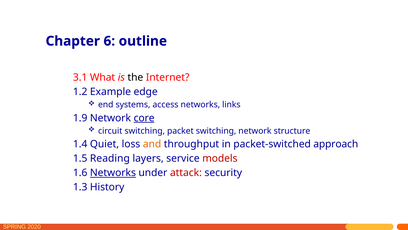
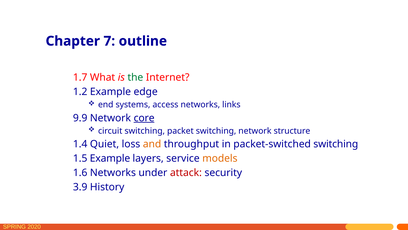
6: 6 -> 7
3.1: 3.1 -> 1.7
the colour: black -> green
1.9: 1.9 -> 9.9
packet-switched approach: approach -> switching
1.5 Reading: Reading -> Example
models colour: red -> orange
Networks at (113, 173) underline: present -> none
1.3: 1.3 -> 3.9
